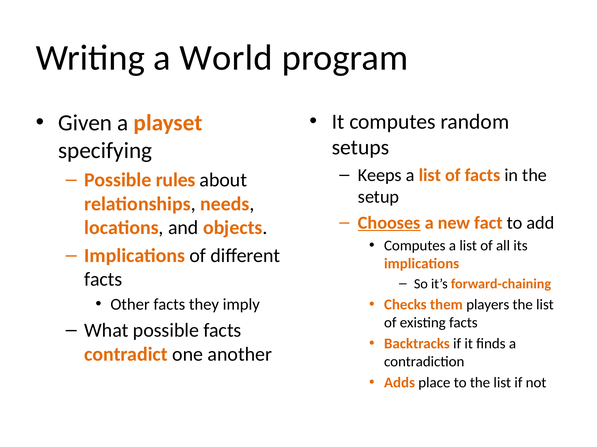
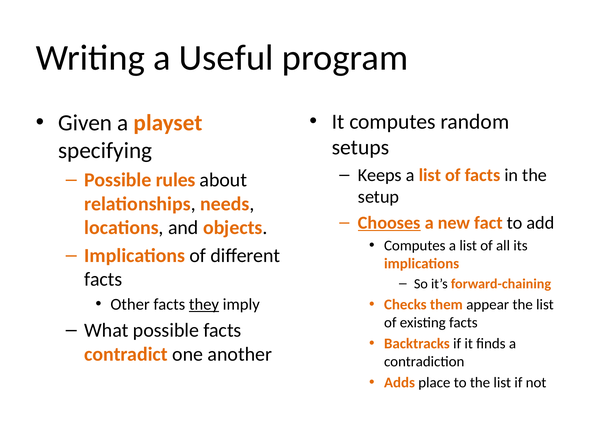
World: World -> Useful
they underline: none -> present
players: players -> appear
